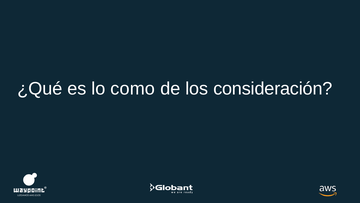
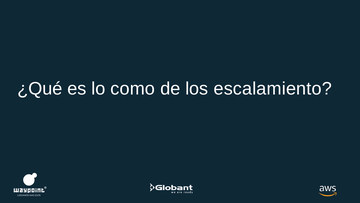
consideración: consideración -> escalamiento
